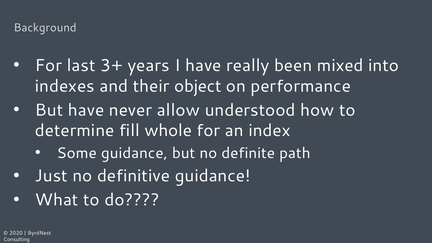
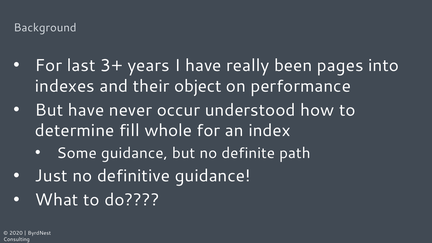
mixed: mixed -> pages
allow: allow -> occur
